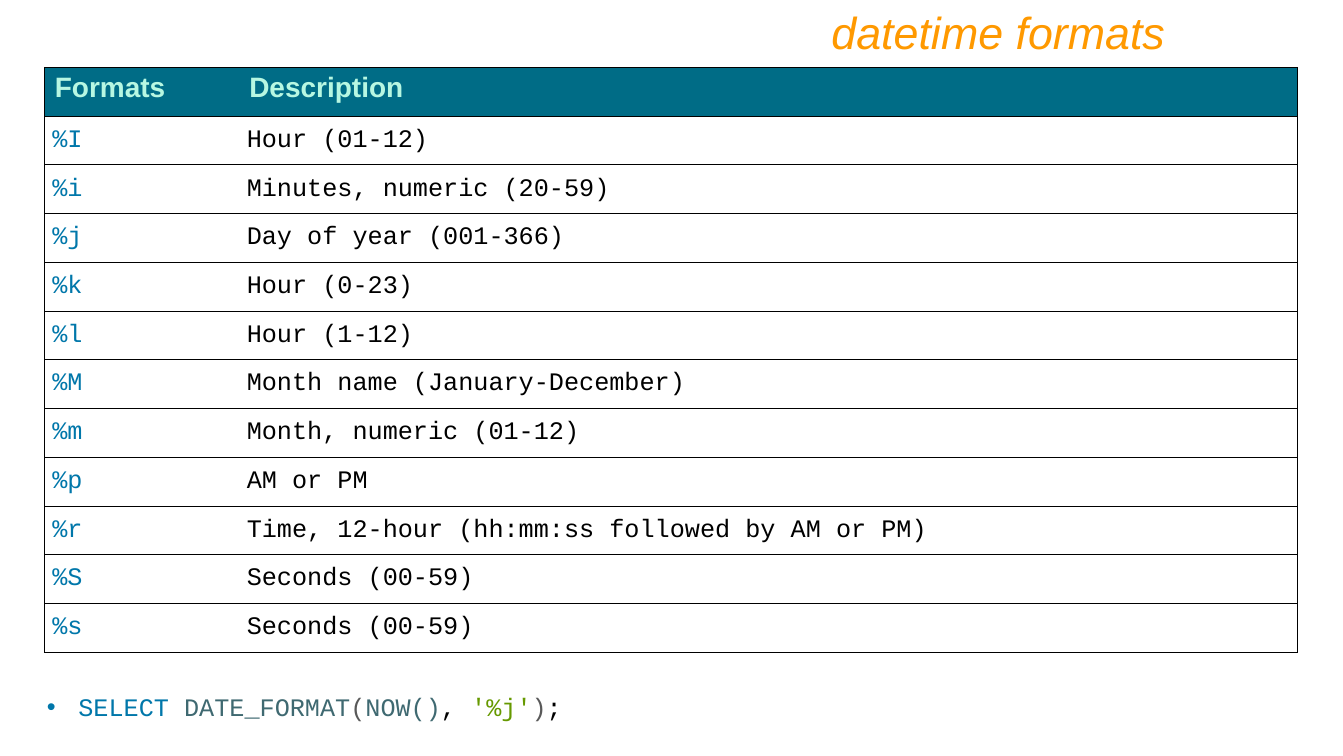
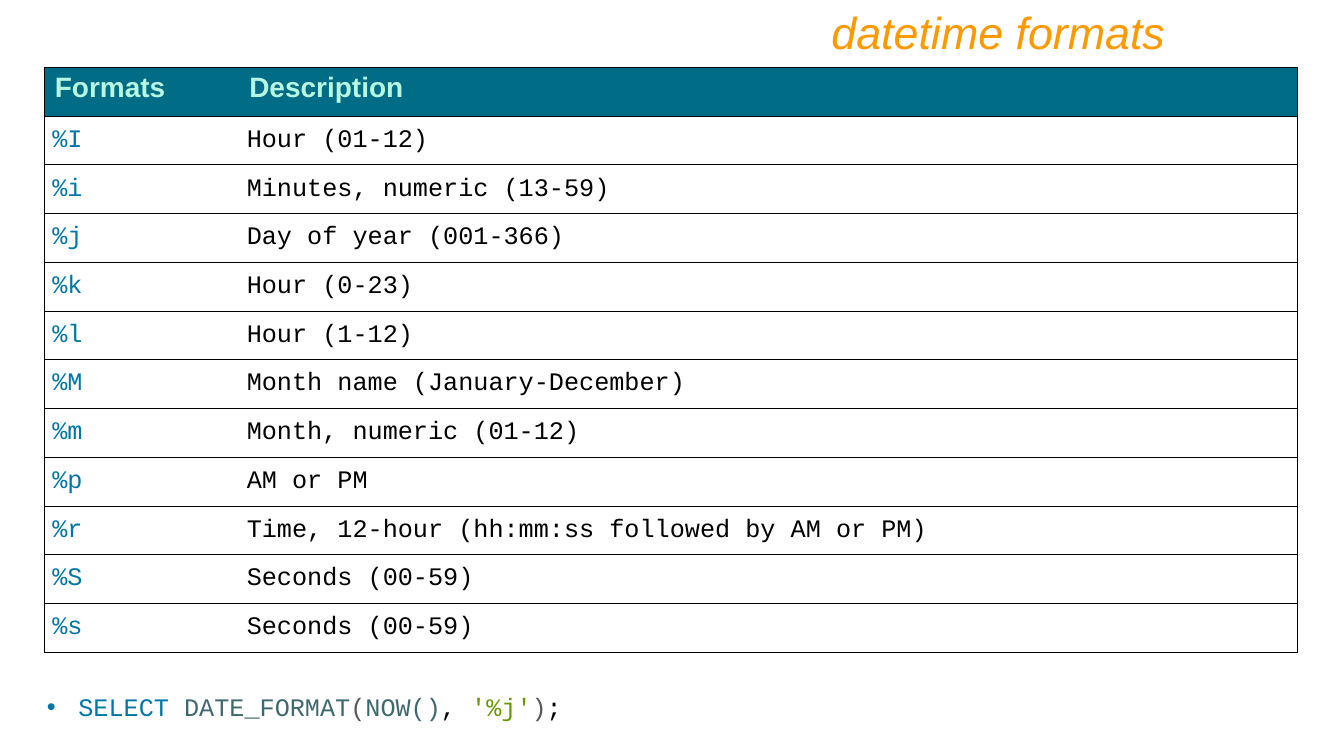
20-59: 20-59 -> 13-59
